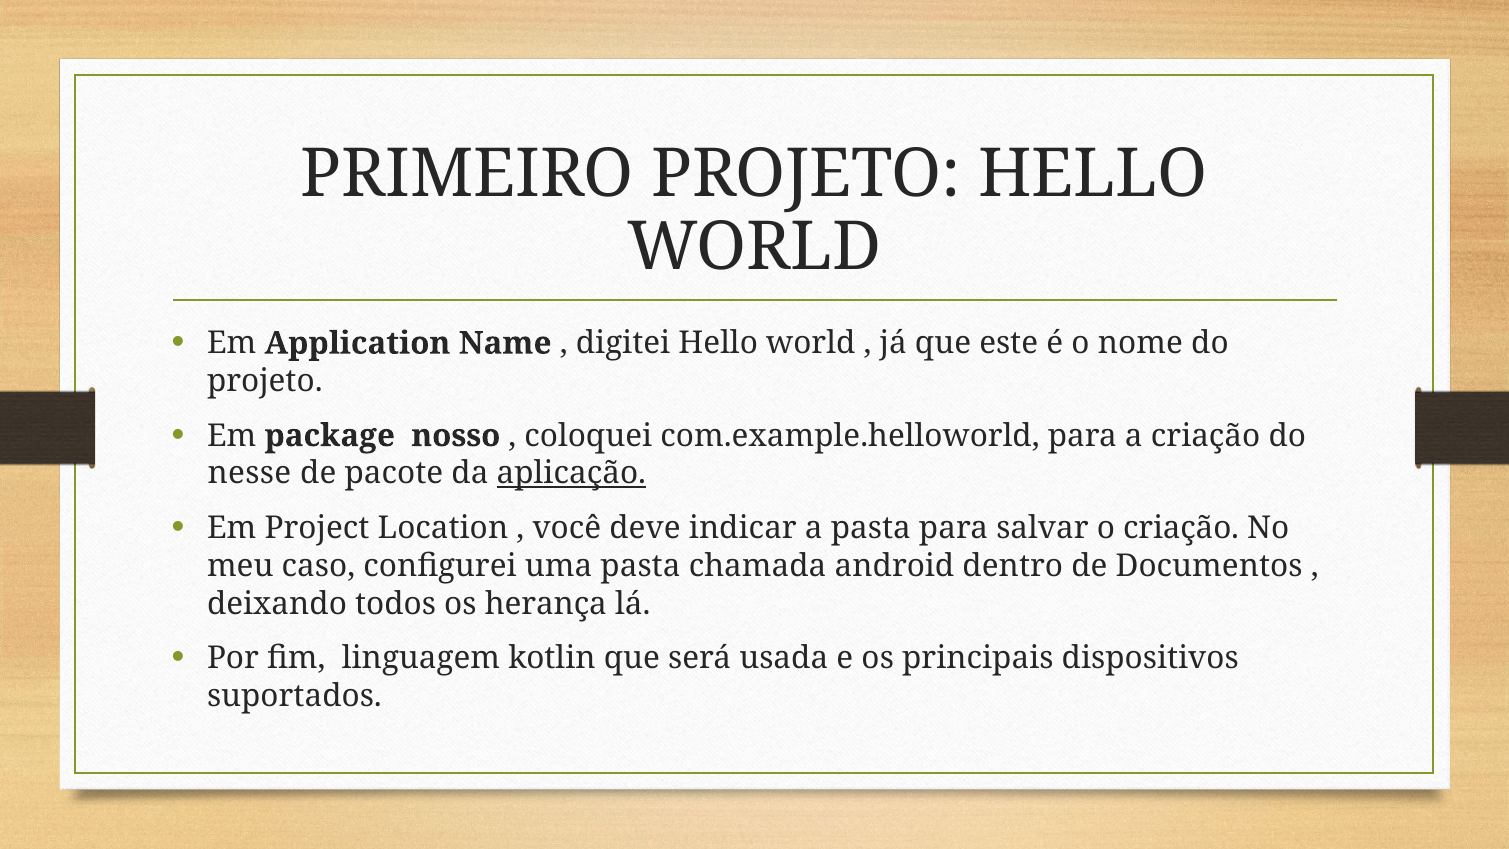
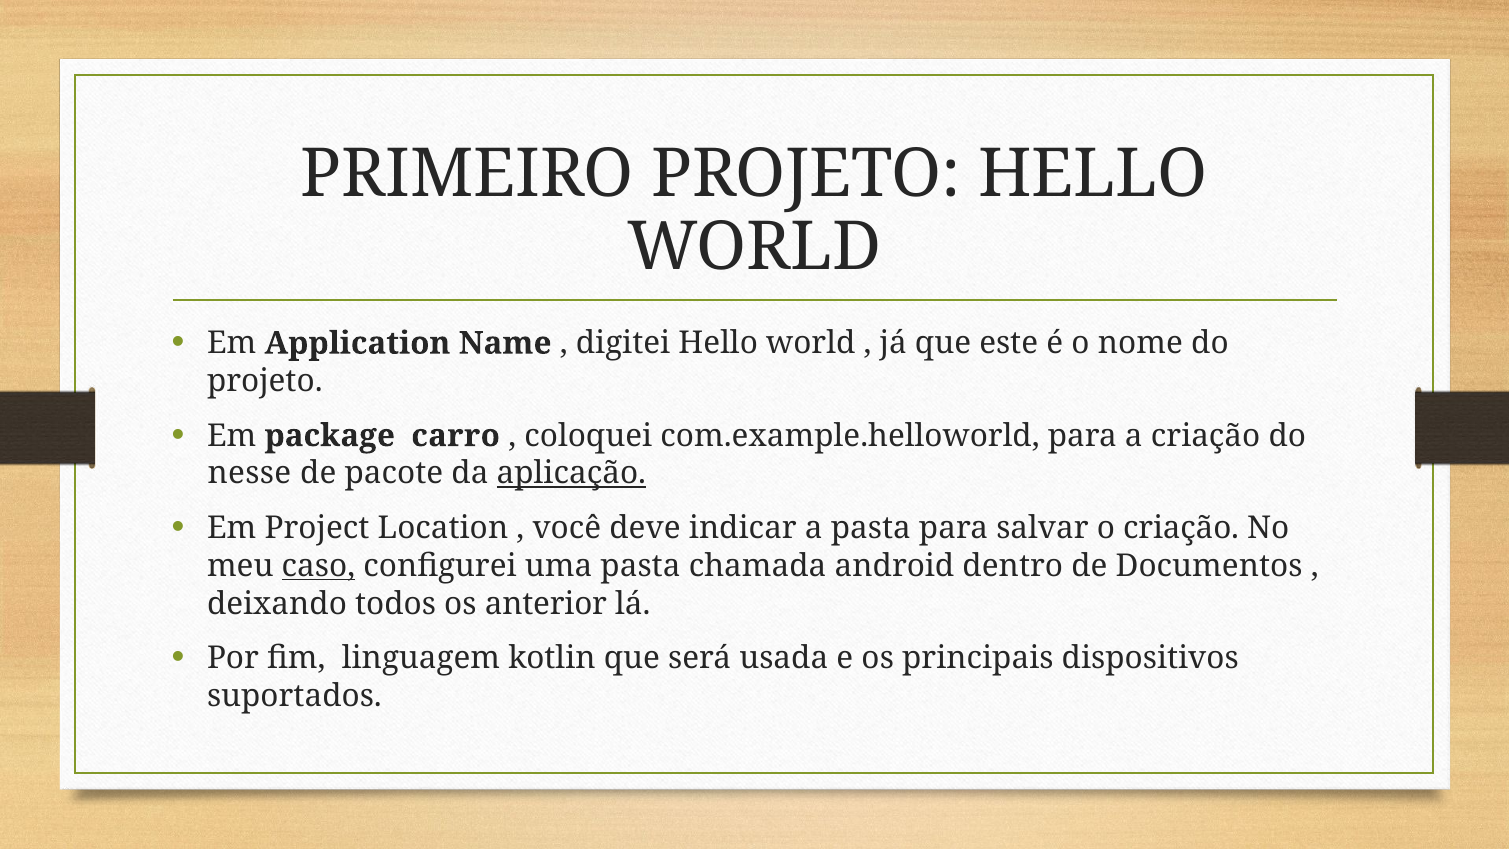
nosso: nosso -> carro
caso underline: none -> present
herança: herança -> anterior
